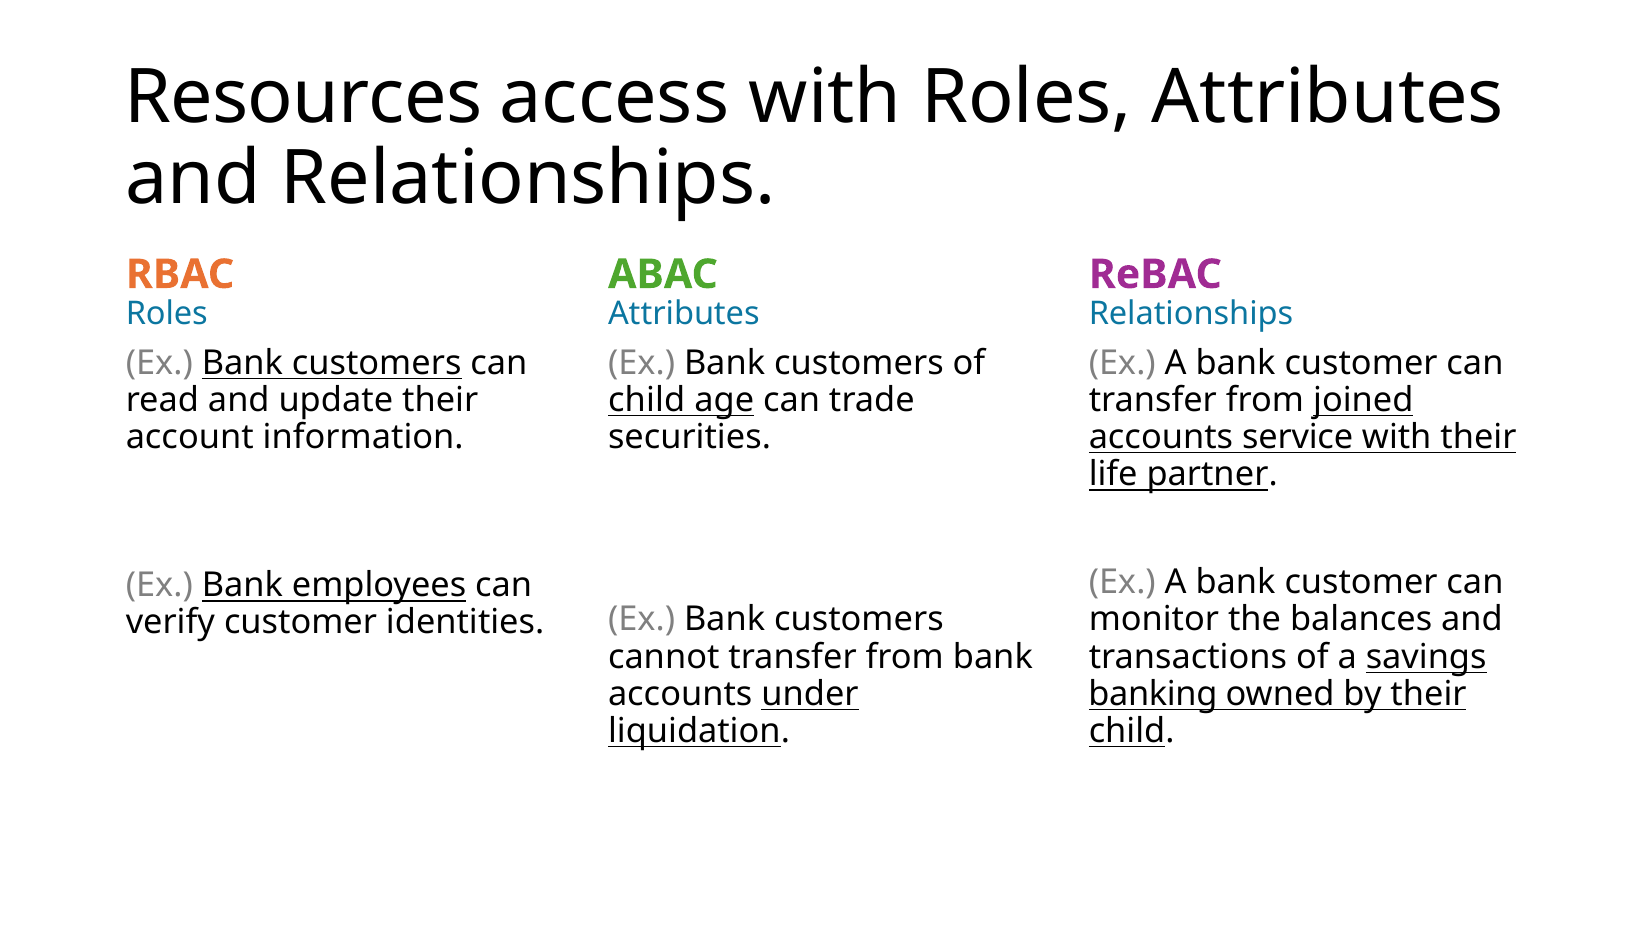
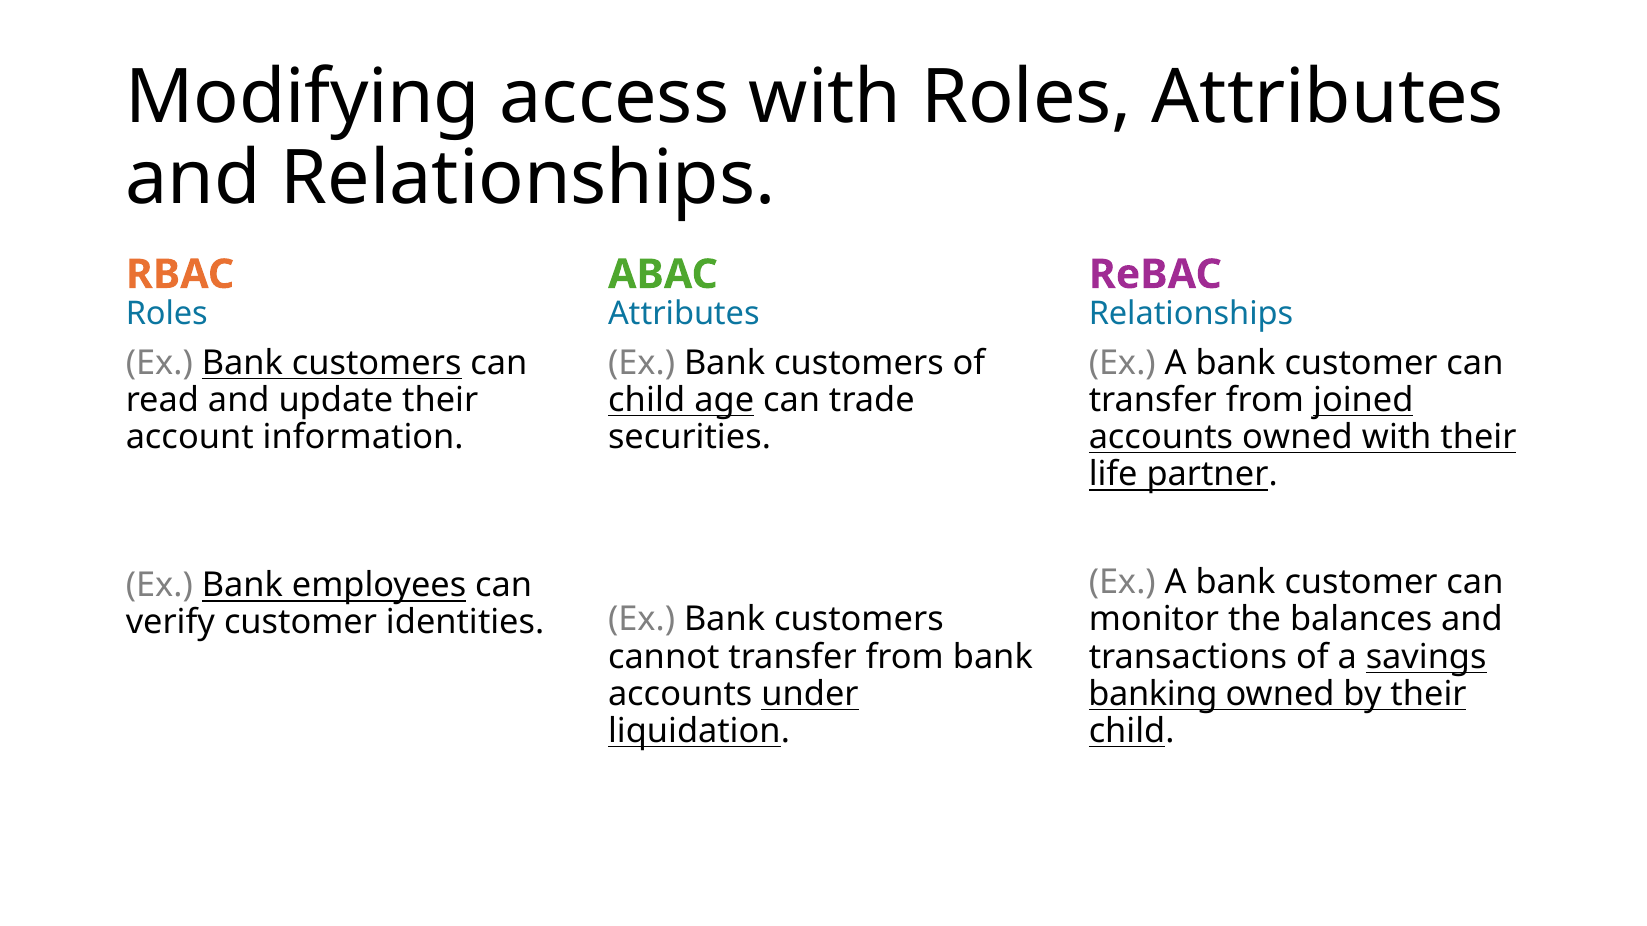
Resources: Resources -> Modifying
accounts service: service -> owned
